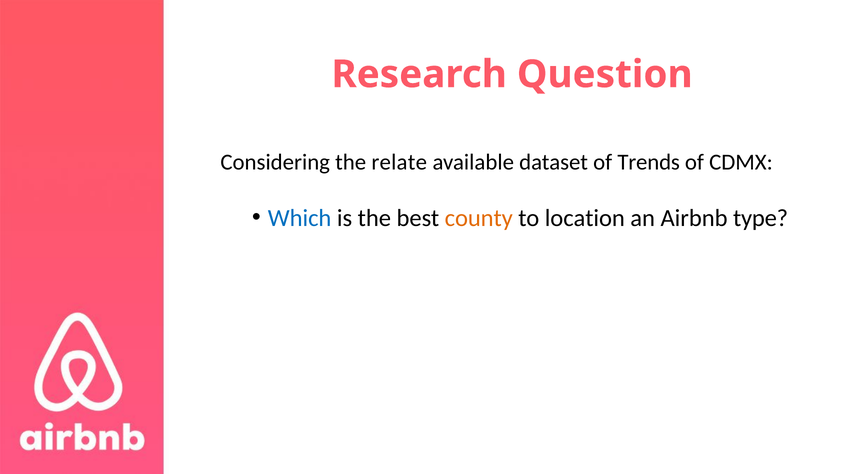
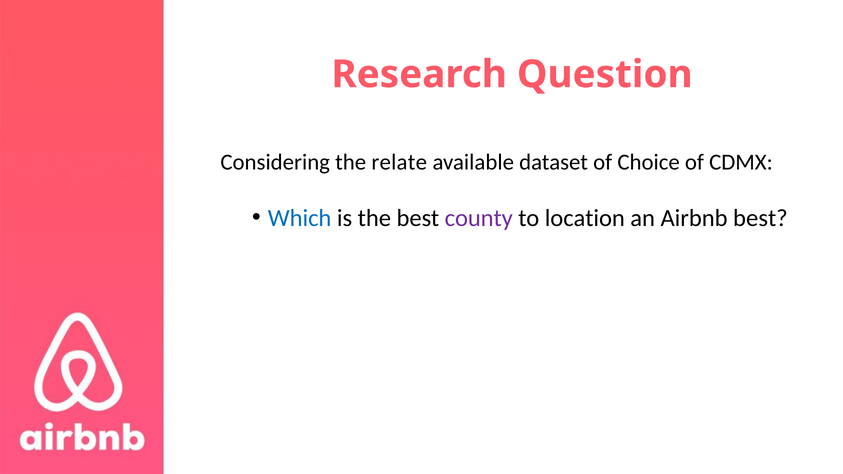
Trends: Trends -> Choice
county colour: orange -> purple
Airbnb type: type -> best
